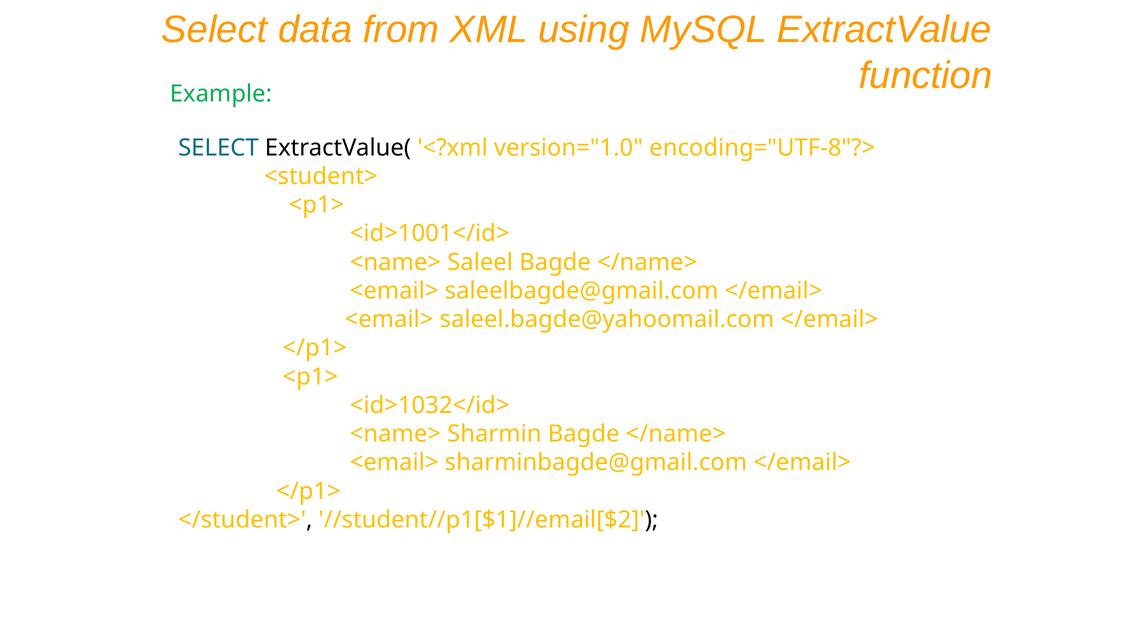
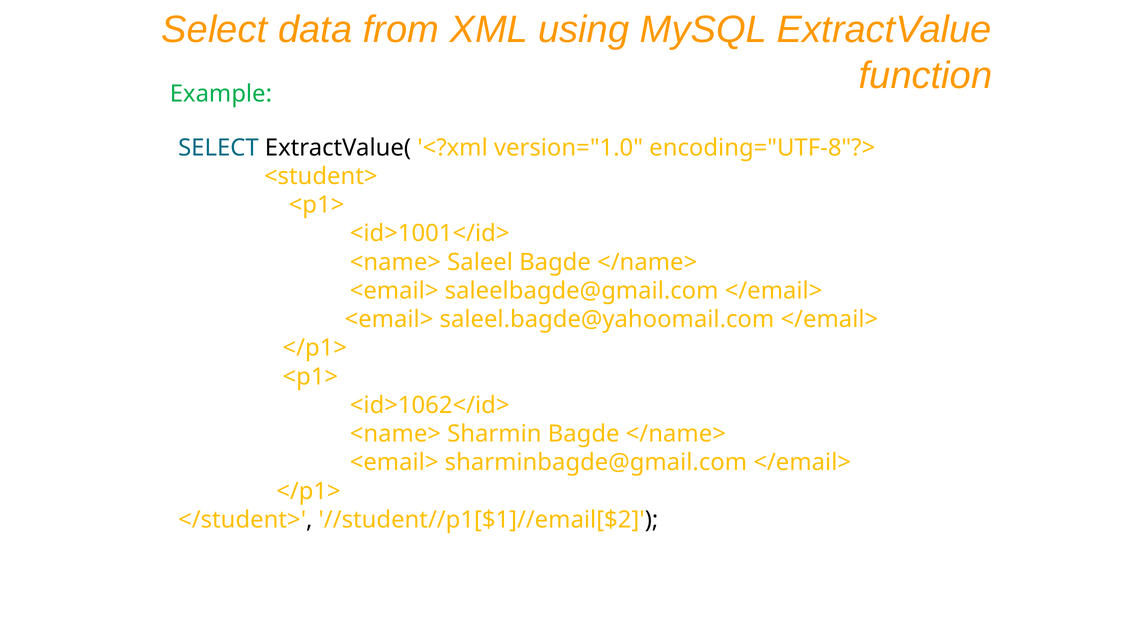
<id>1032</id>: <id>1032</id> -> <id>1062</id>
